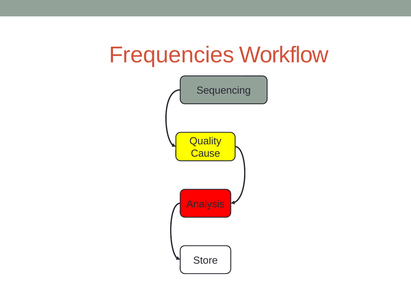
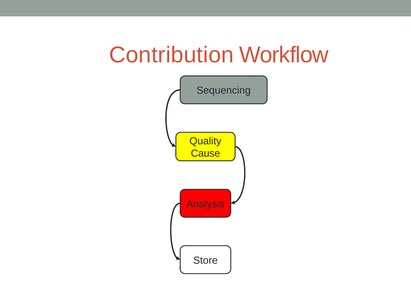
Frequencies: Frequencies -> Contribution
